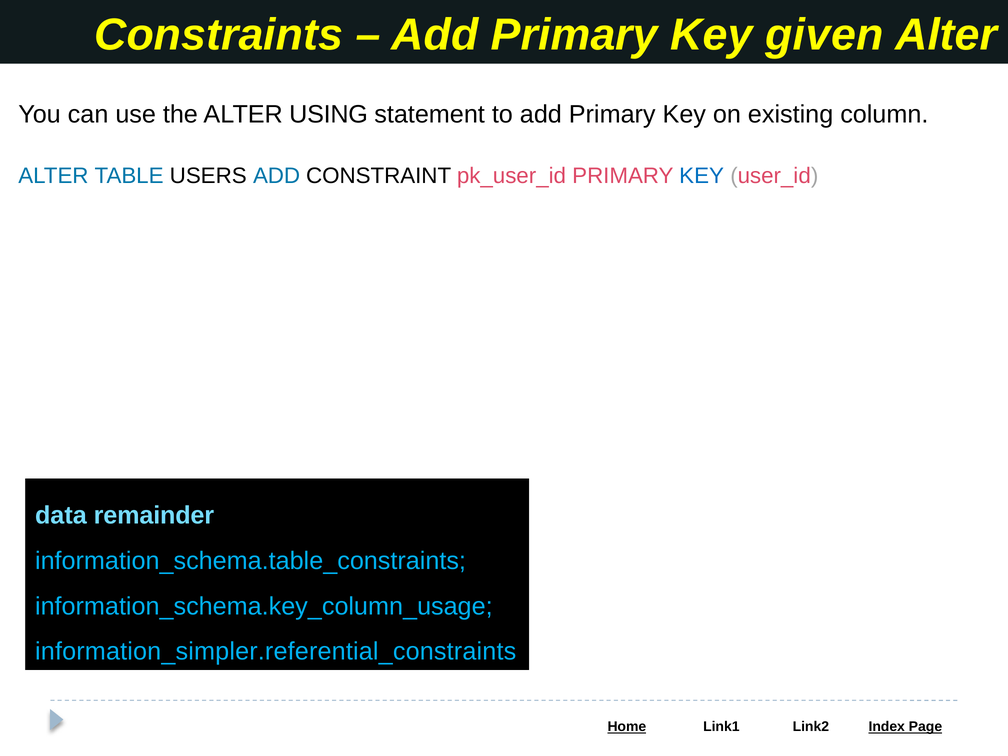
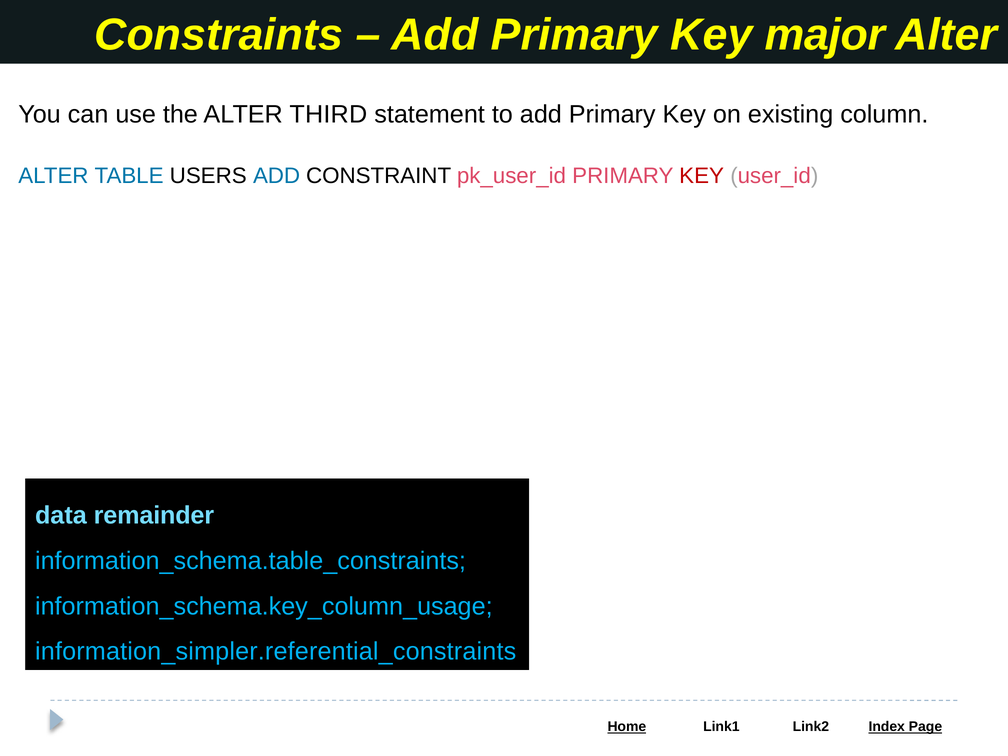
given: given -> major
USING: USING -> THIRD
KEY at (702, 176) colour: blue -> red
